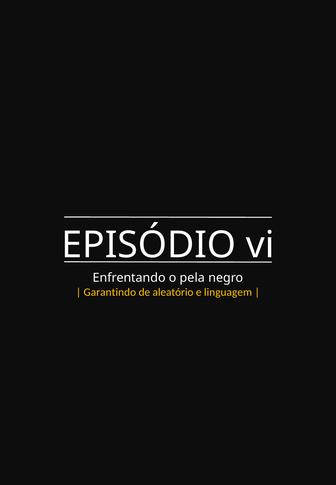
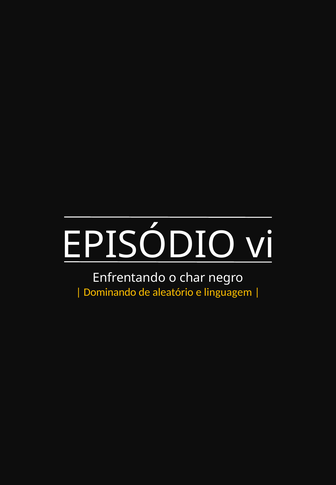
pela: pela -> char
Garantindo: Garantindo -> Dominando
